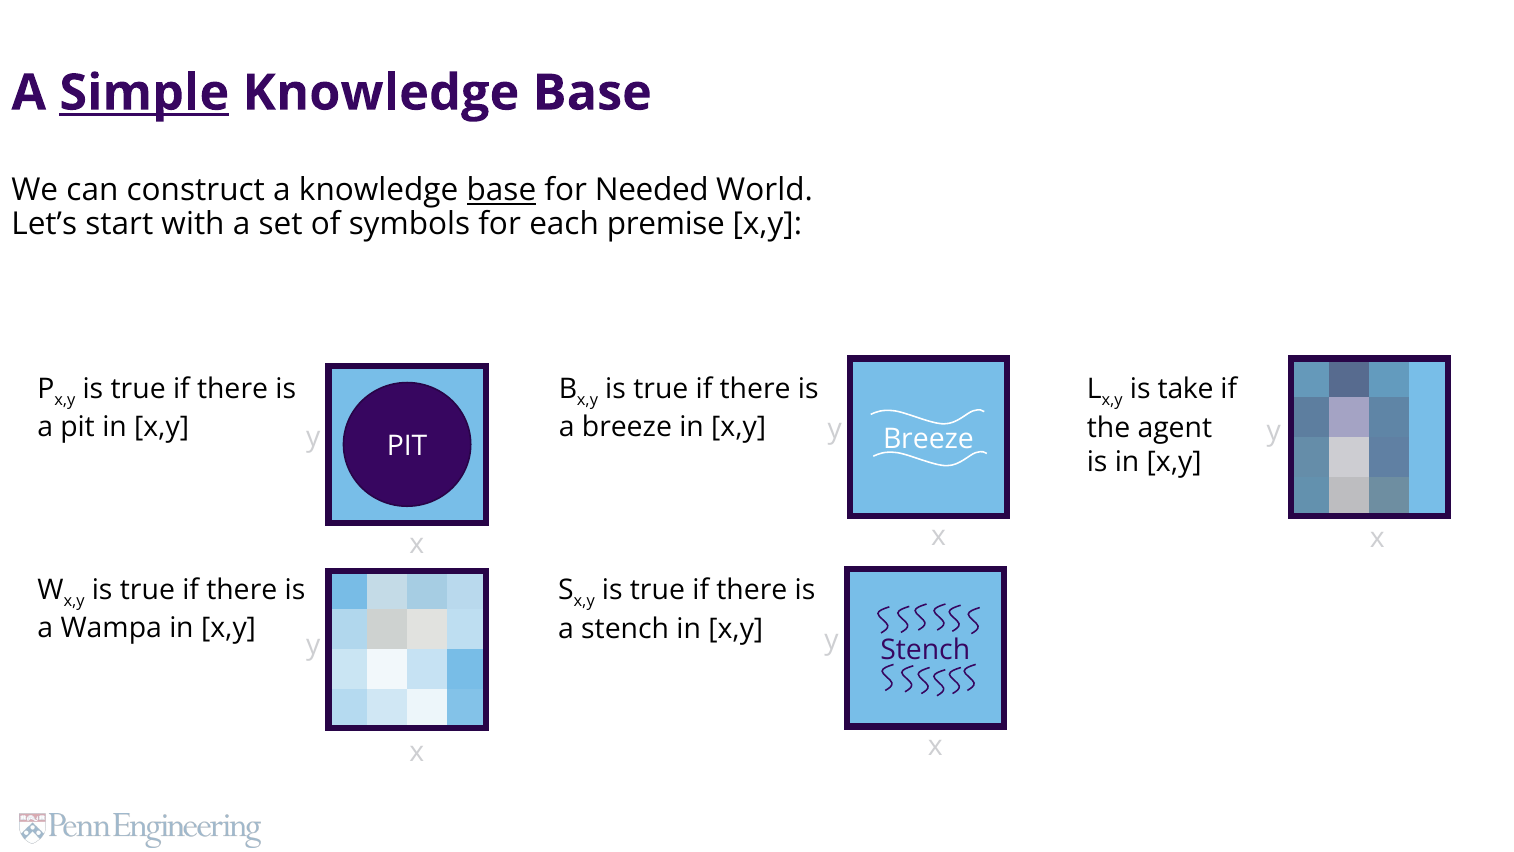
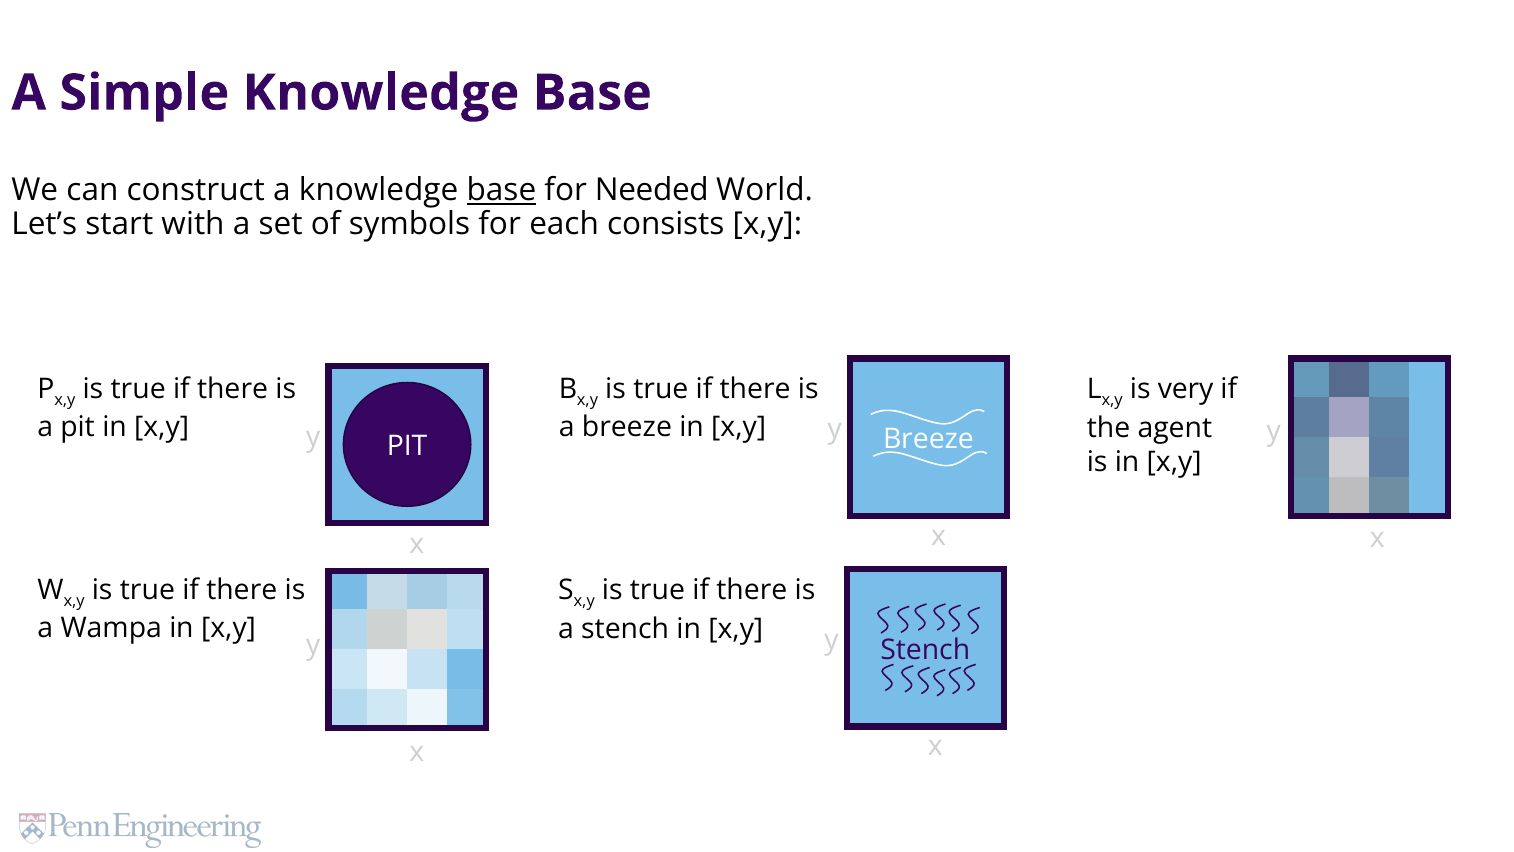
Simple underline: present -> none
premise: premise -> consists
take: take -> very
